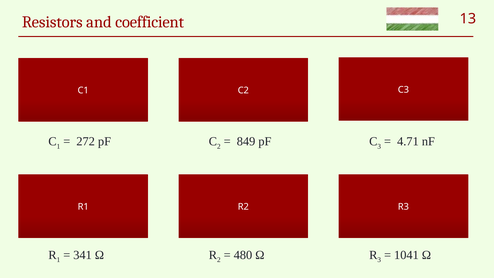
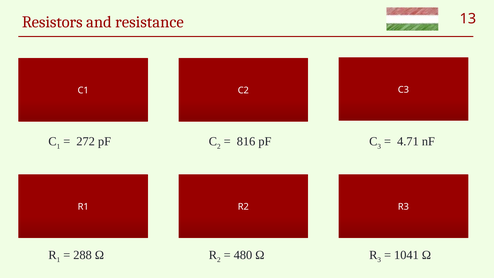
coefficient: coefficient -> resistance
849: 849 -> 816
341: 341 -> 288
